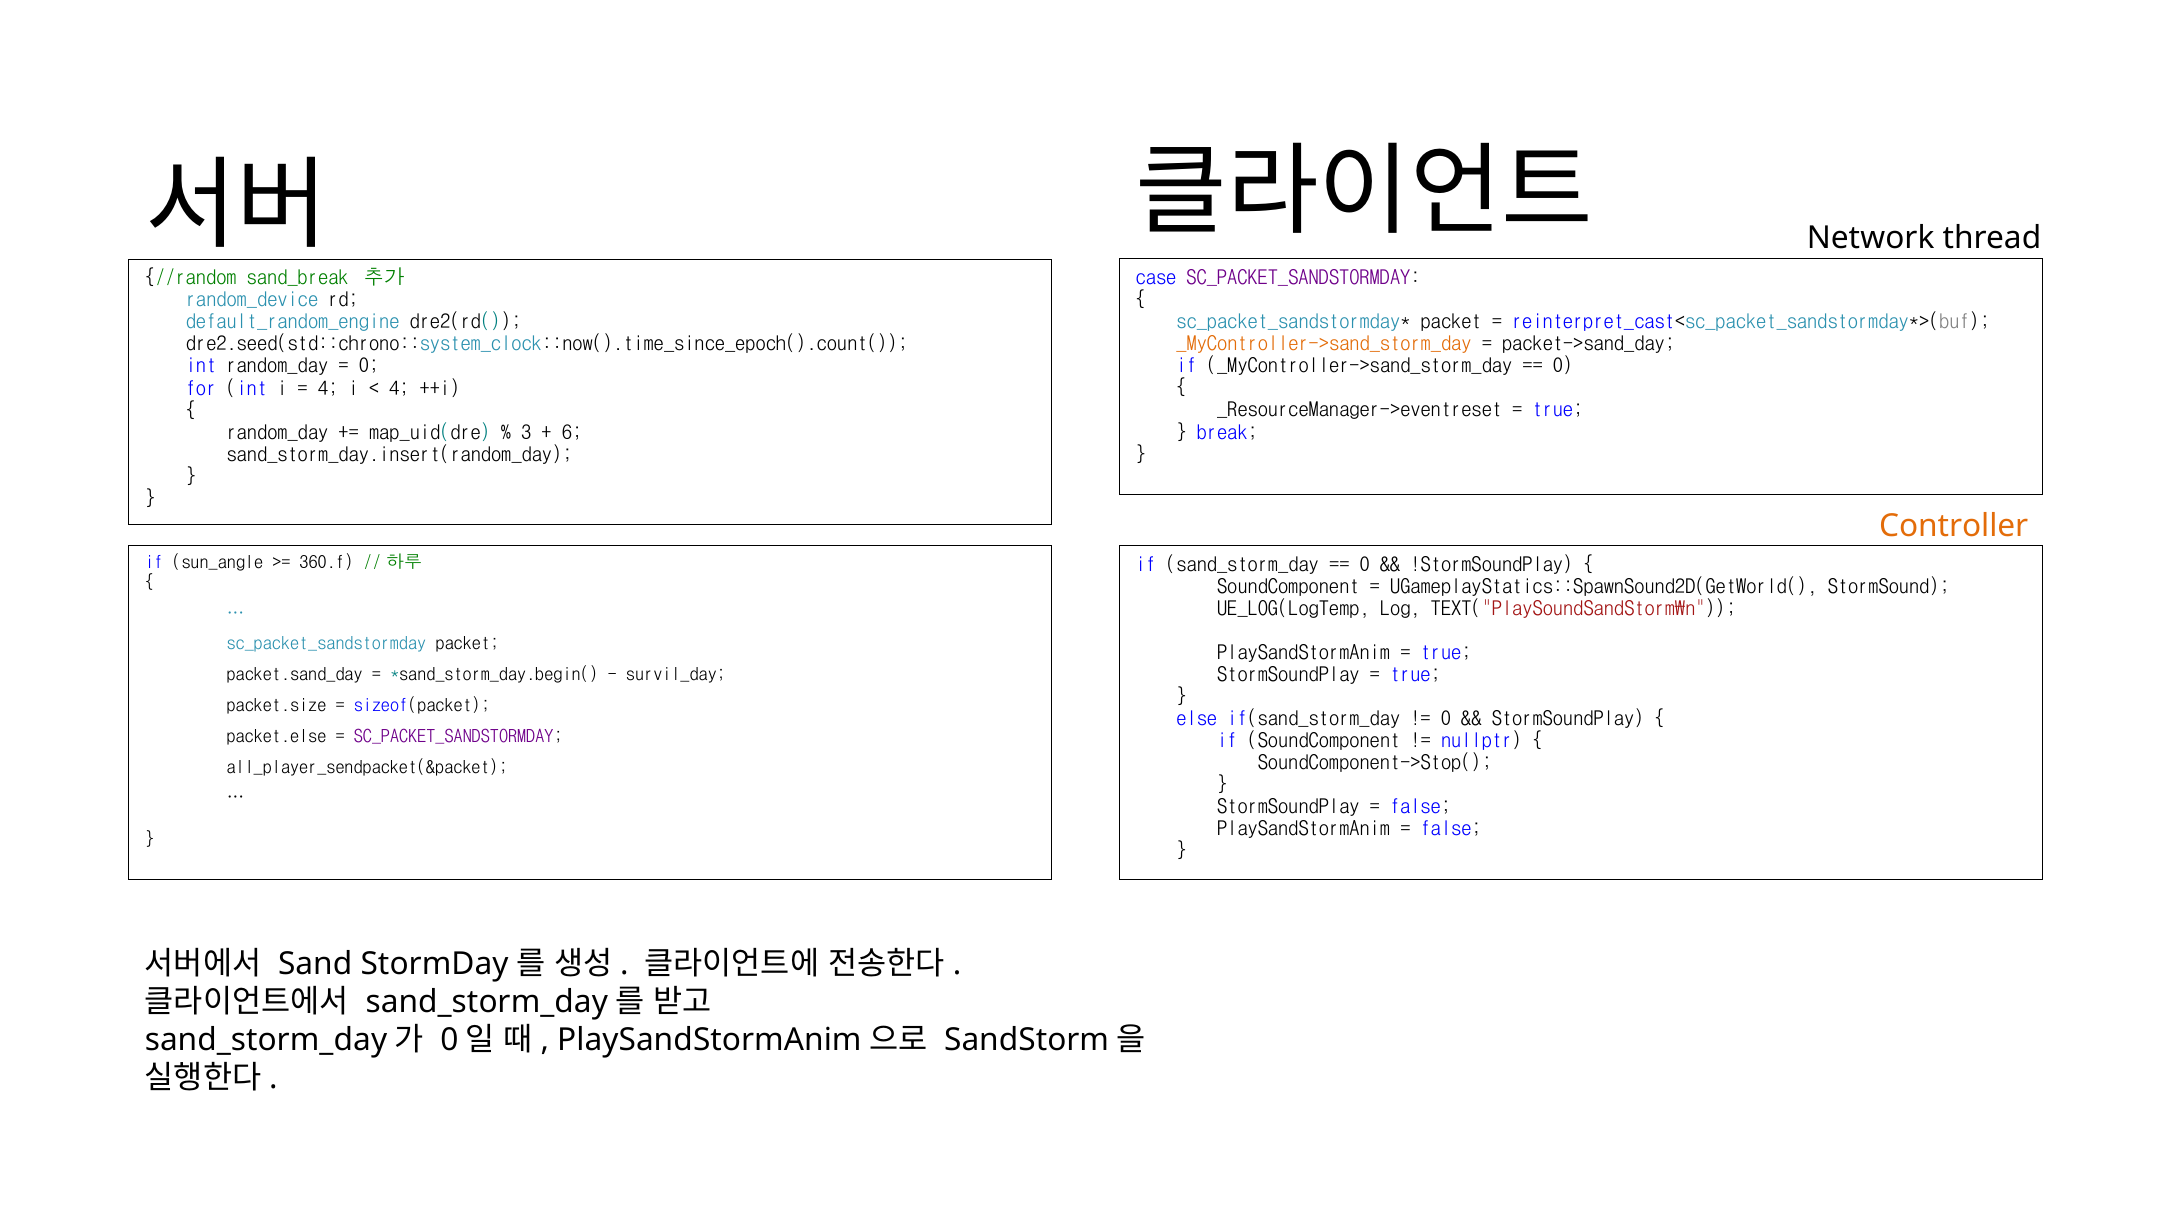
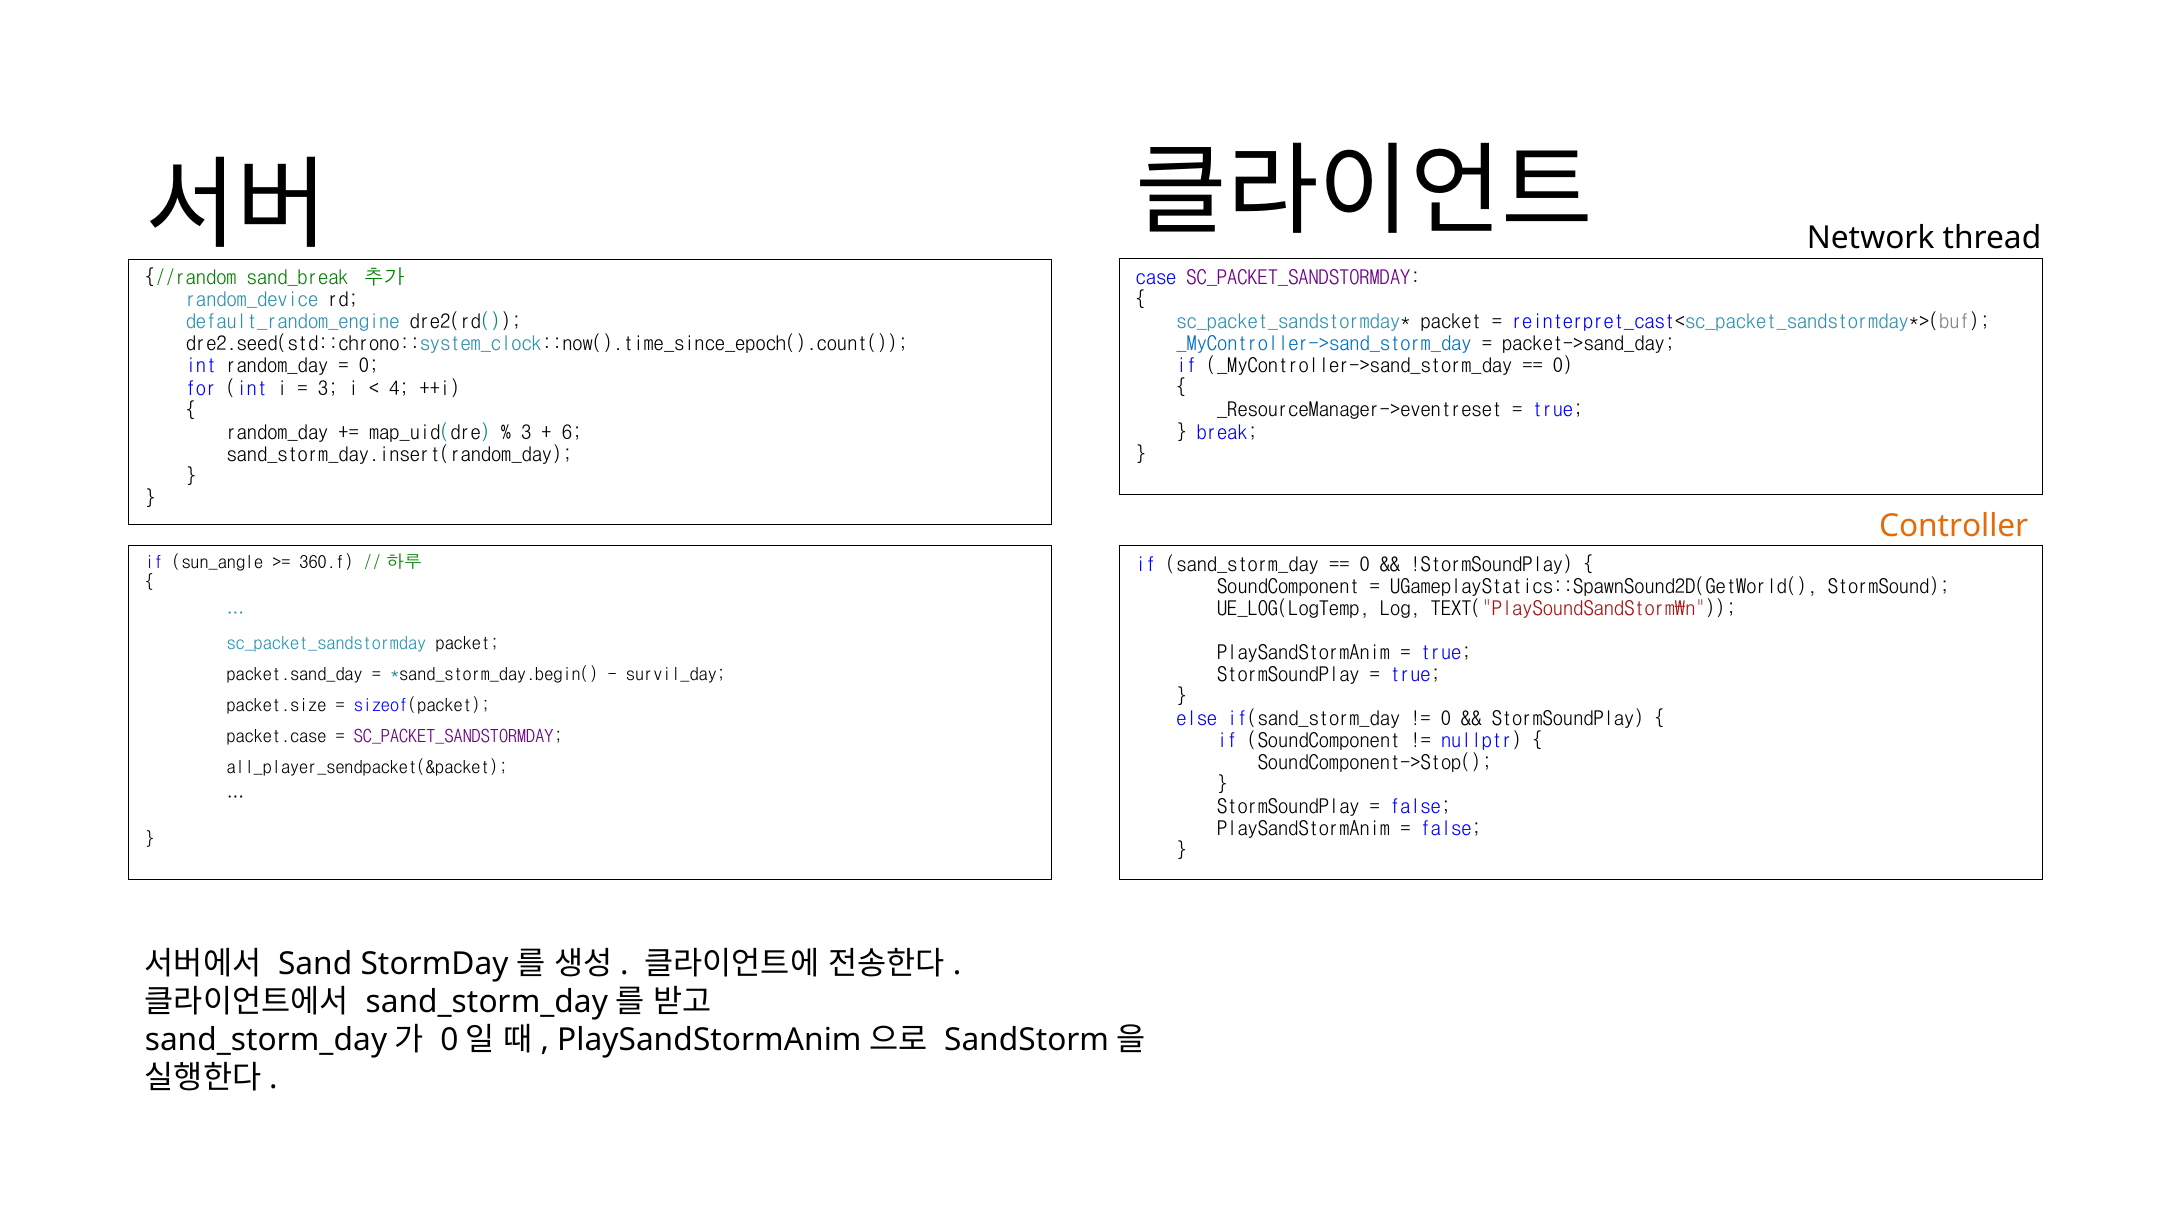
_MyController->sand_storm_day at (1324, 344) colour: orange -> blue
4 at (328, 388): 4 -> 3
packet.else: packet.else -> packet.case
